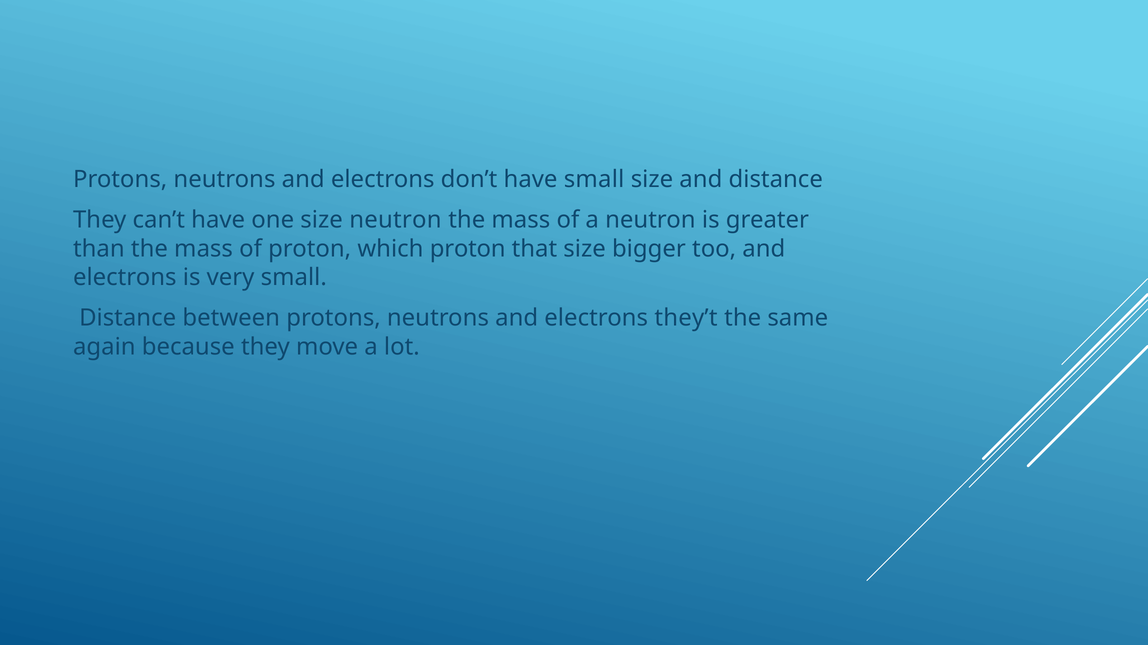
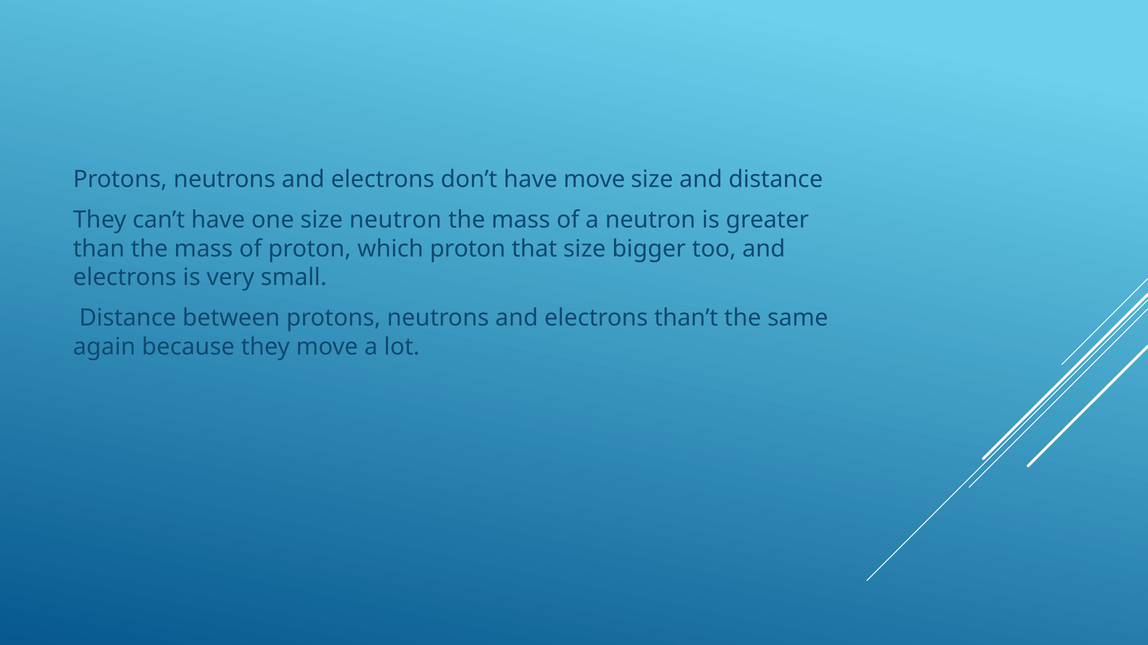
have small: small -> move
they’t: they’t -> than’t
